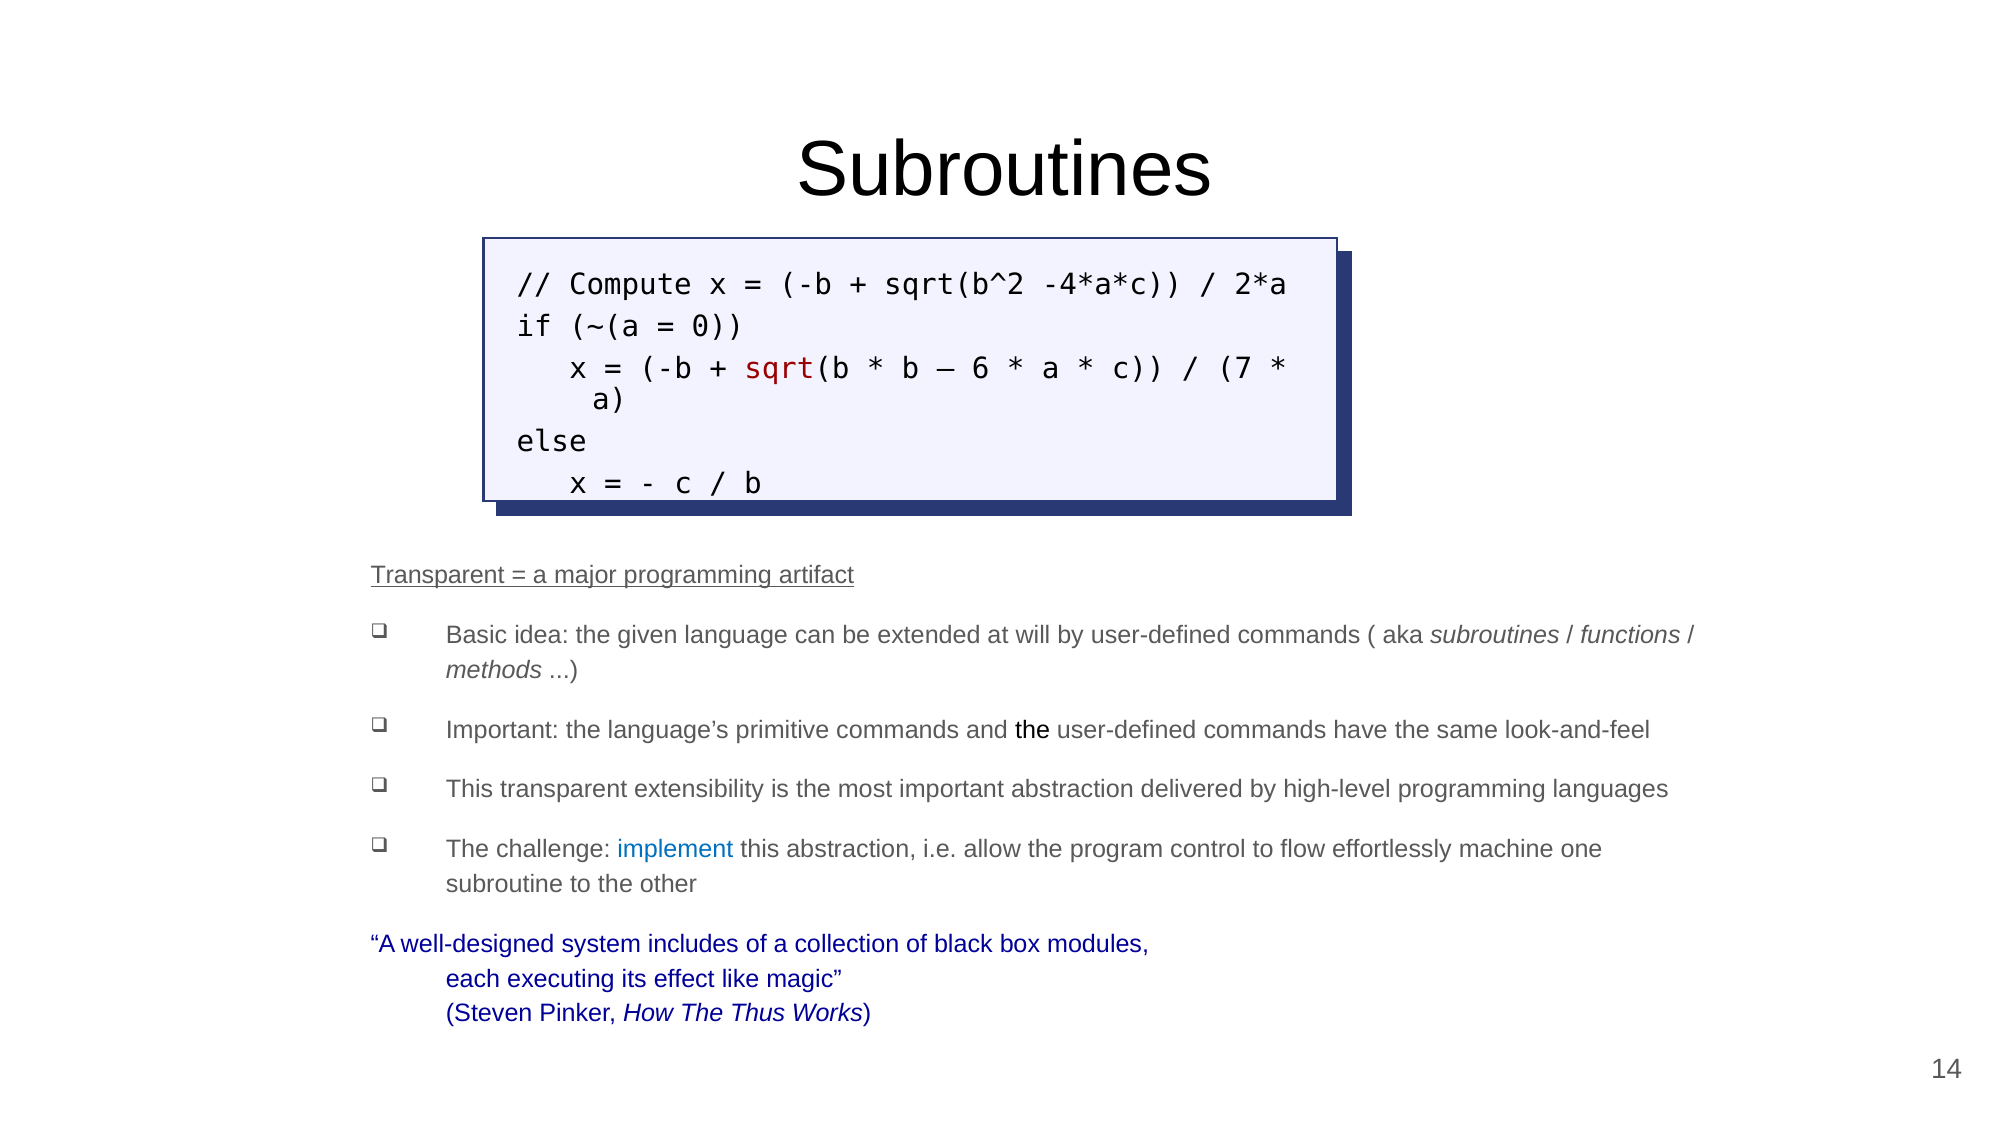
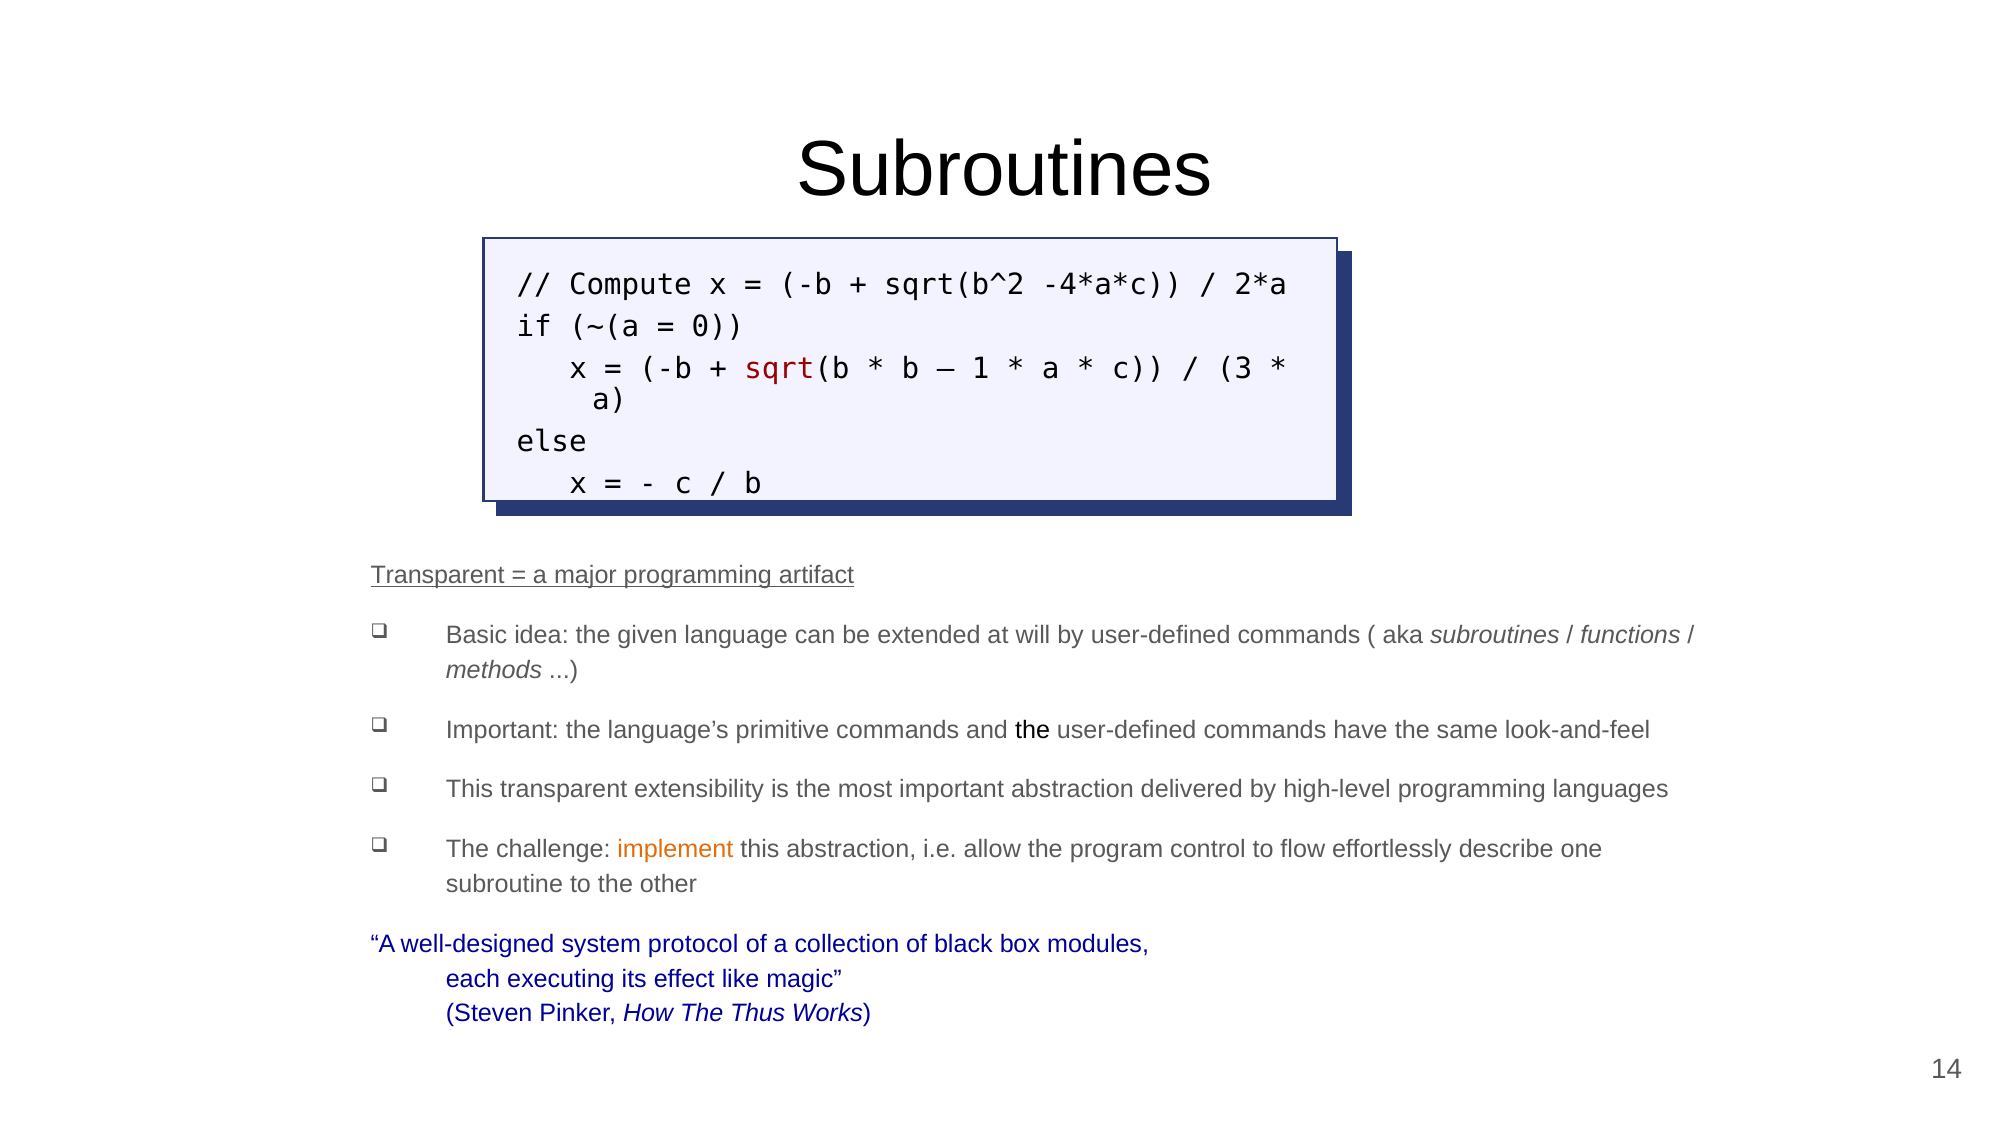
6: 6 -> 1
7: 7 -> 3
implement colour: blue -> orange
machine: machine -> describe
includes: includes -> protocol
